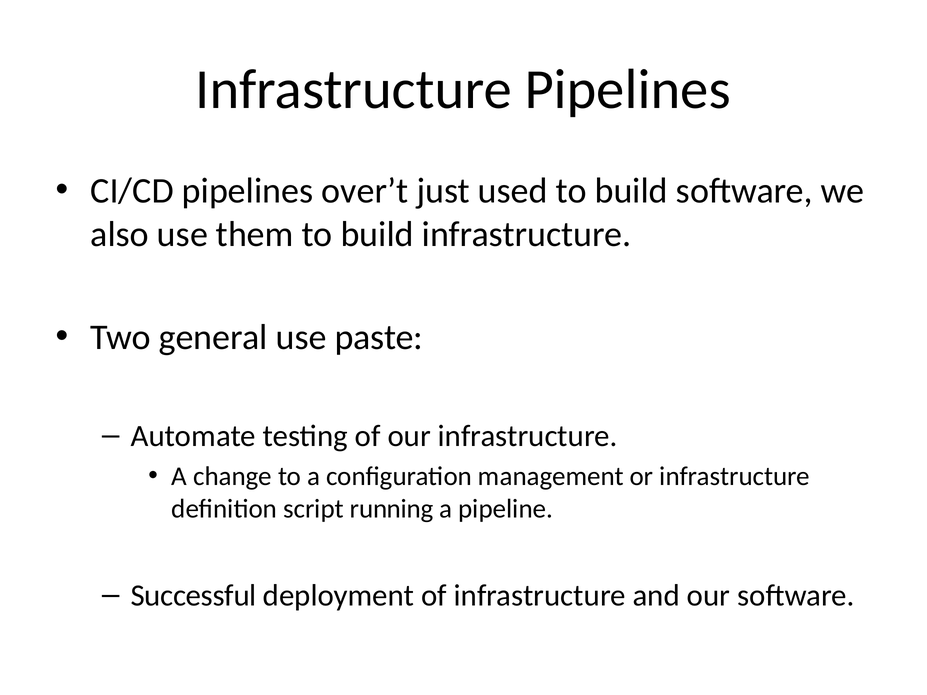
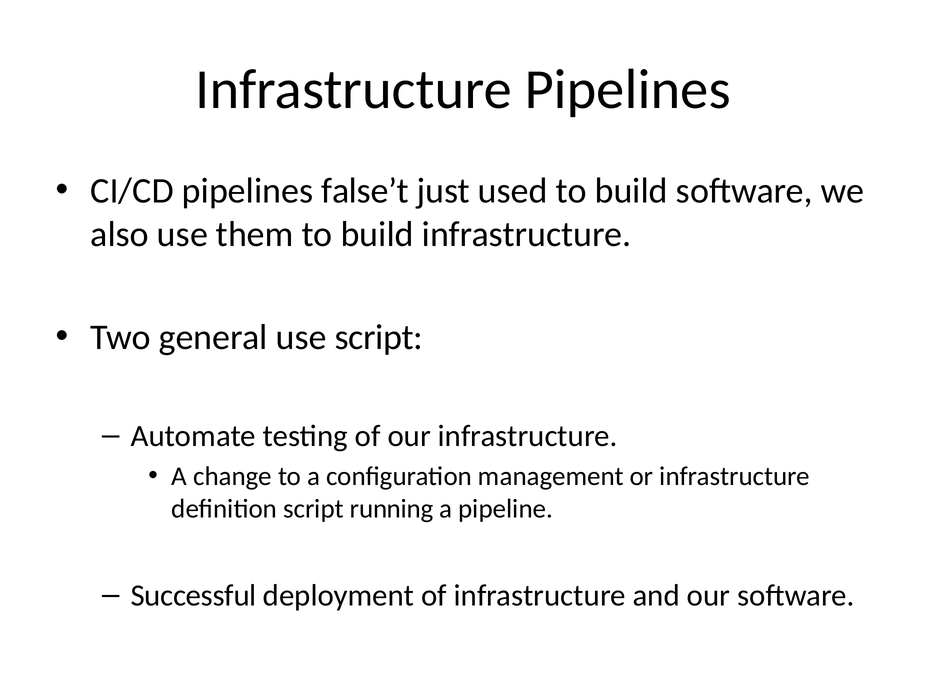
over’t: over’t -> false’t
use paste: paste -> script
